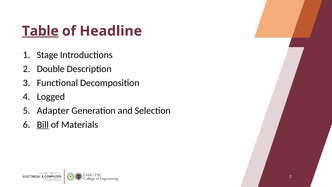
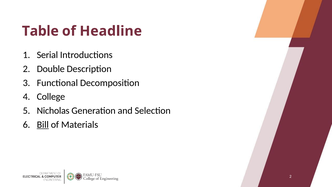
Table underline: present -> none
Stage: Stage -> Serial
Logged: Logged -> College
Adapter: Adapter -> Nicholas
